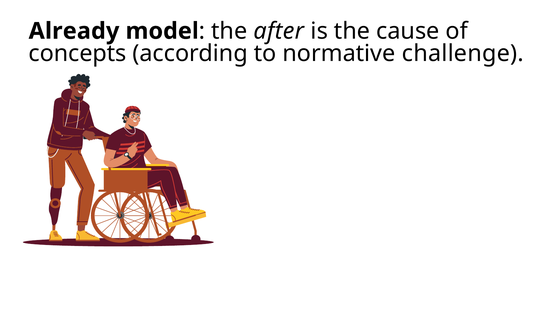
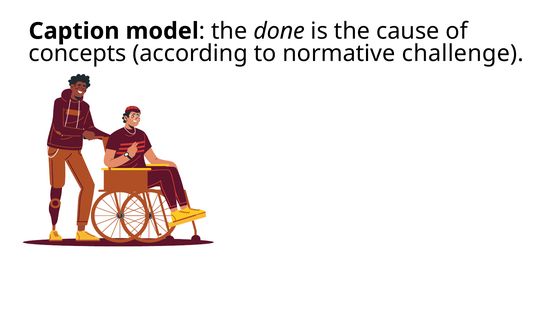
Already: Already -> Caption
after: after -> done
